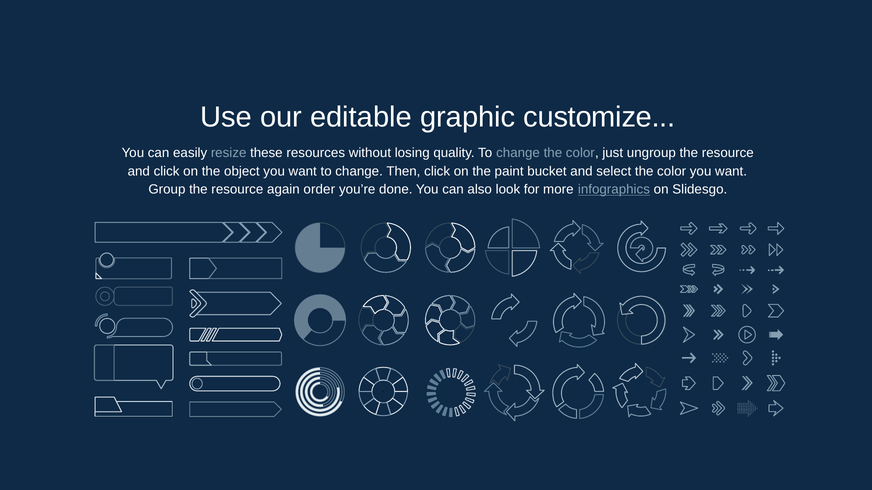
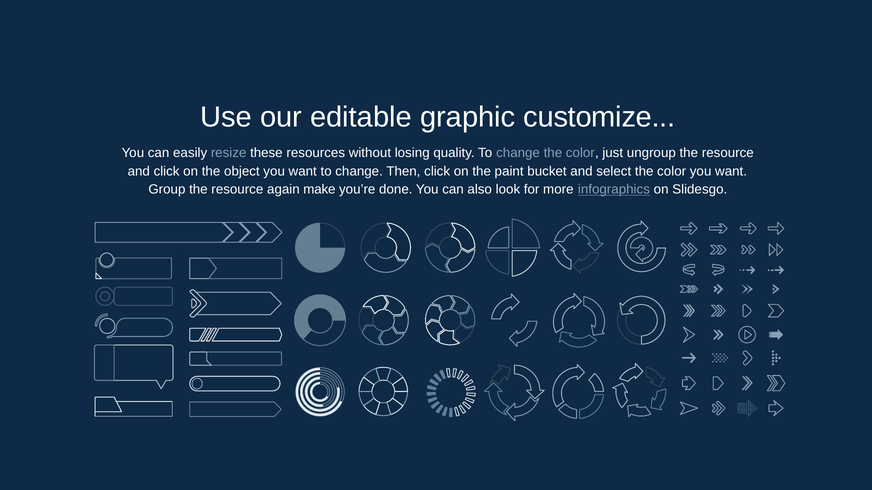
order: order -> make
